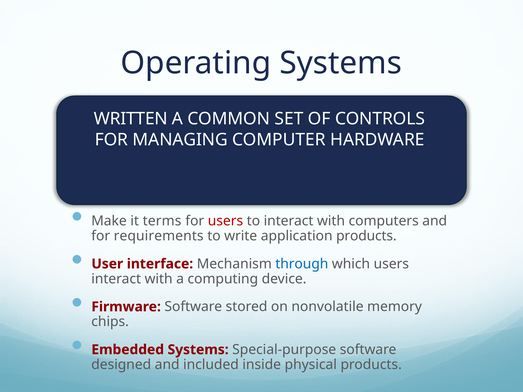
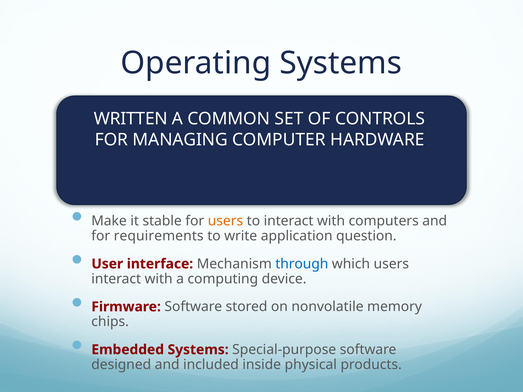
terms: terms -> stable
users at (225, 221) colour: red -> orange
application products: products -> question
